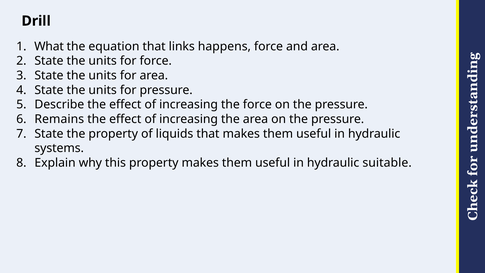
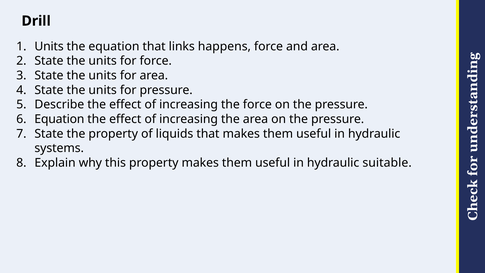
What at (49, 46): What -> Units
Remains at (59, 119): Remains -> Equation
